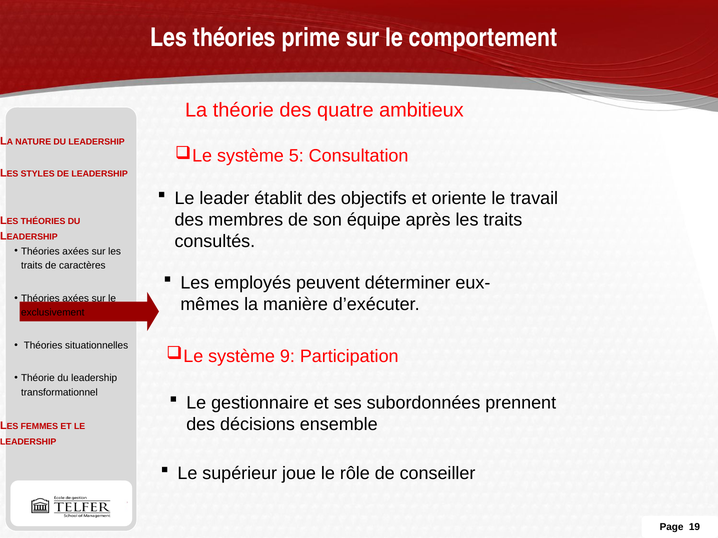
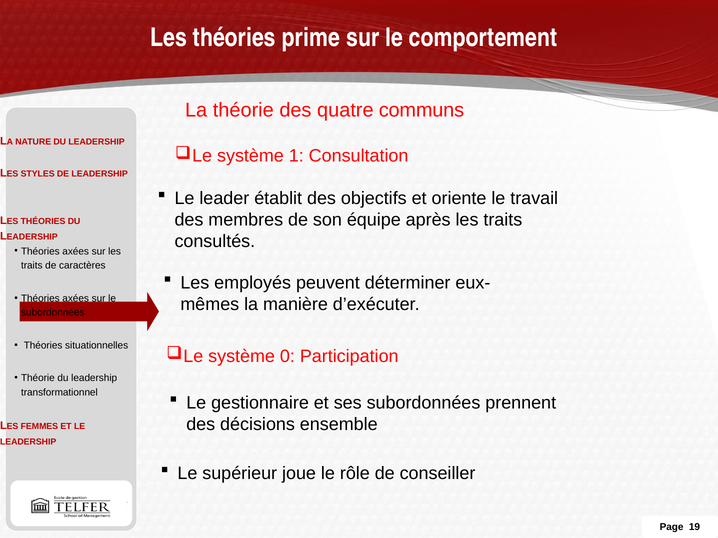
ambitieux: ambitieux -> communs
5: 5 -> 1
exclusivement at (53, 313): exclusivement -> subordonnées
9: 9 -> 0
